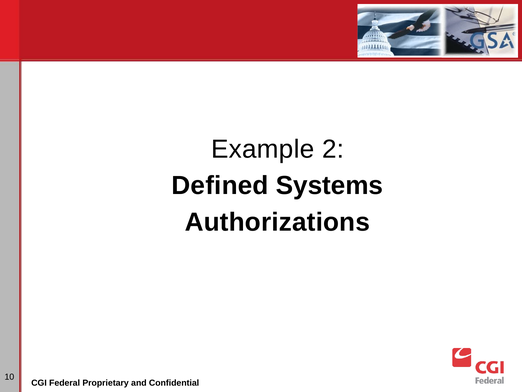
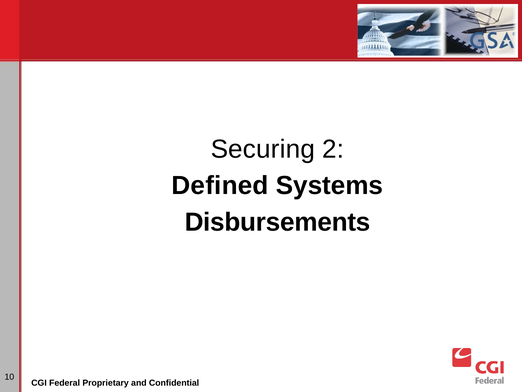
Example: Example -> Securing
Authorizations: Authorizations -> Disbursements
